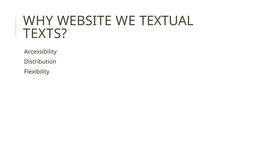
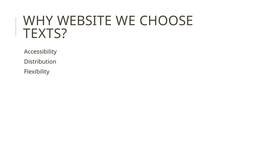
TEXTUAL: TEXTUAL -> CHOOSE
